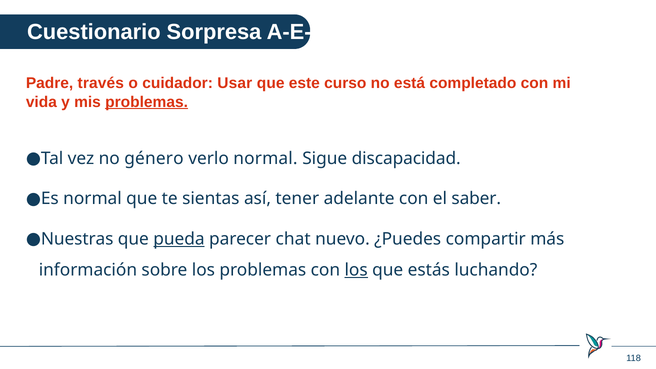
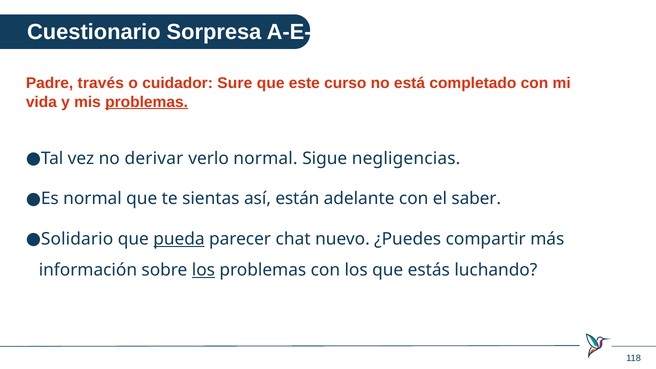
Usar: Usar -> Sure
género: género -> derivar
discapacidad: discapacidad -> negligencias
tener: tener -> están
Nuestras: Nuestras -> Solidario
los at (203, 270) underline: none -> present
los at (356, 270) underline: present -> none
